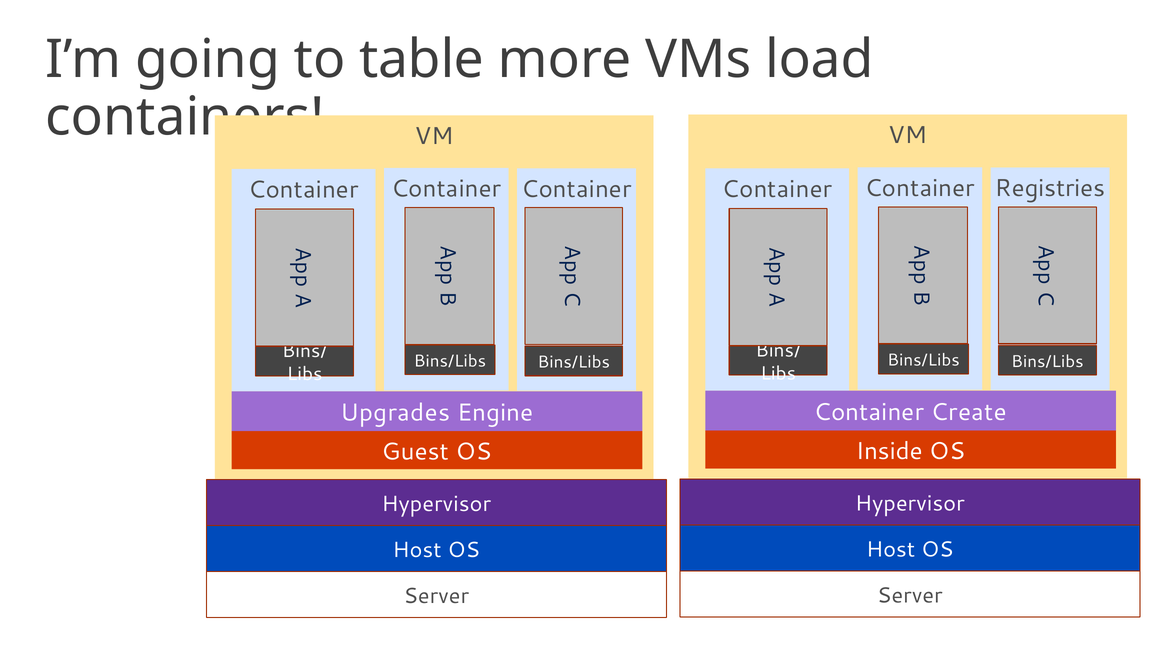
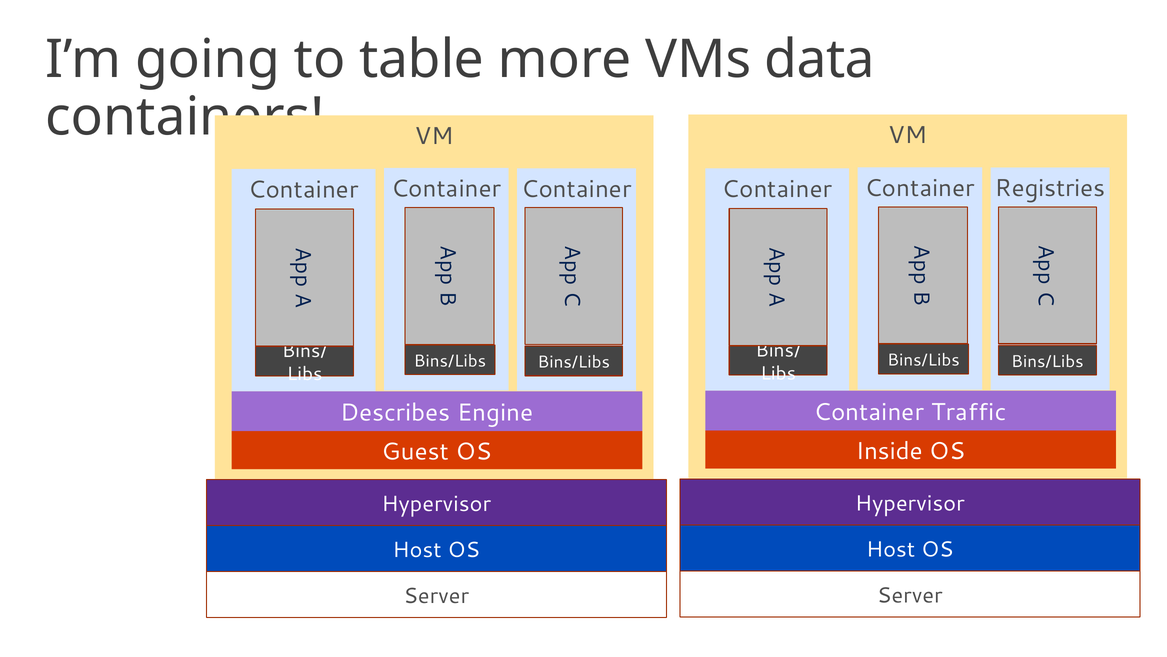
load: load -> data
Create: Create -> Traffic
Upgrades: Upgrades -> Describes
